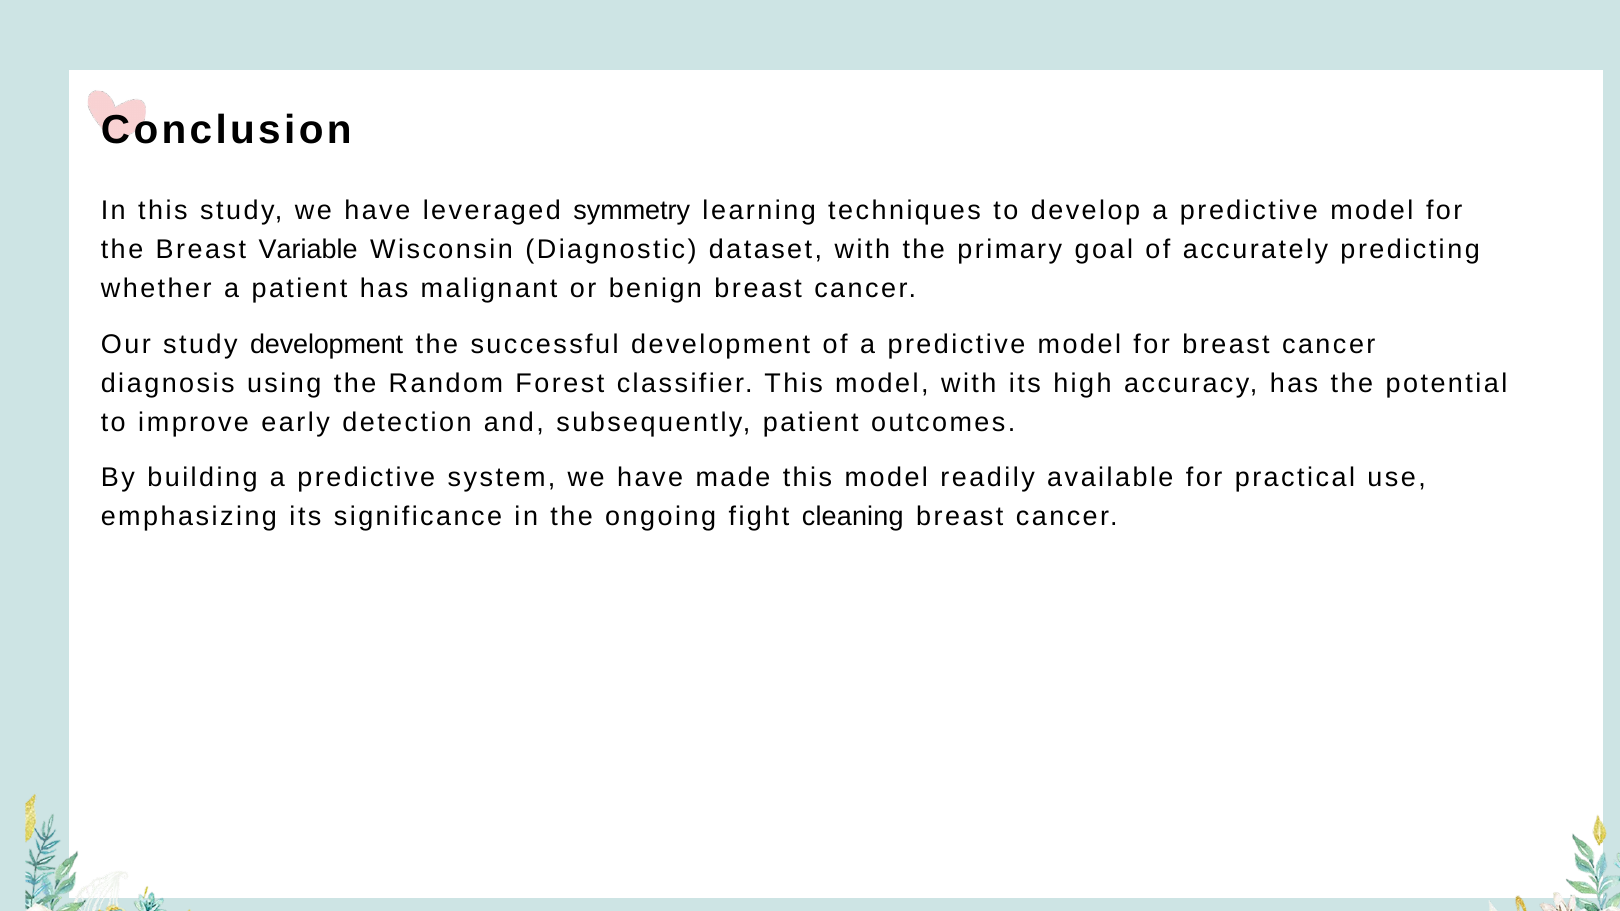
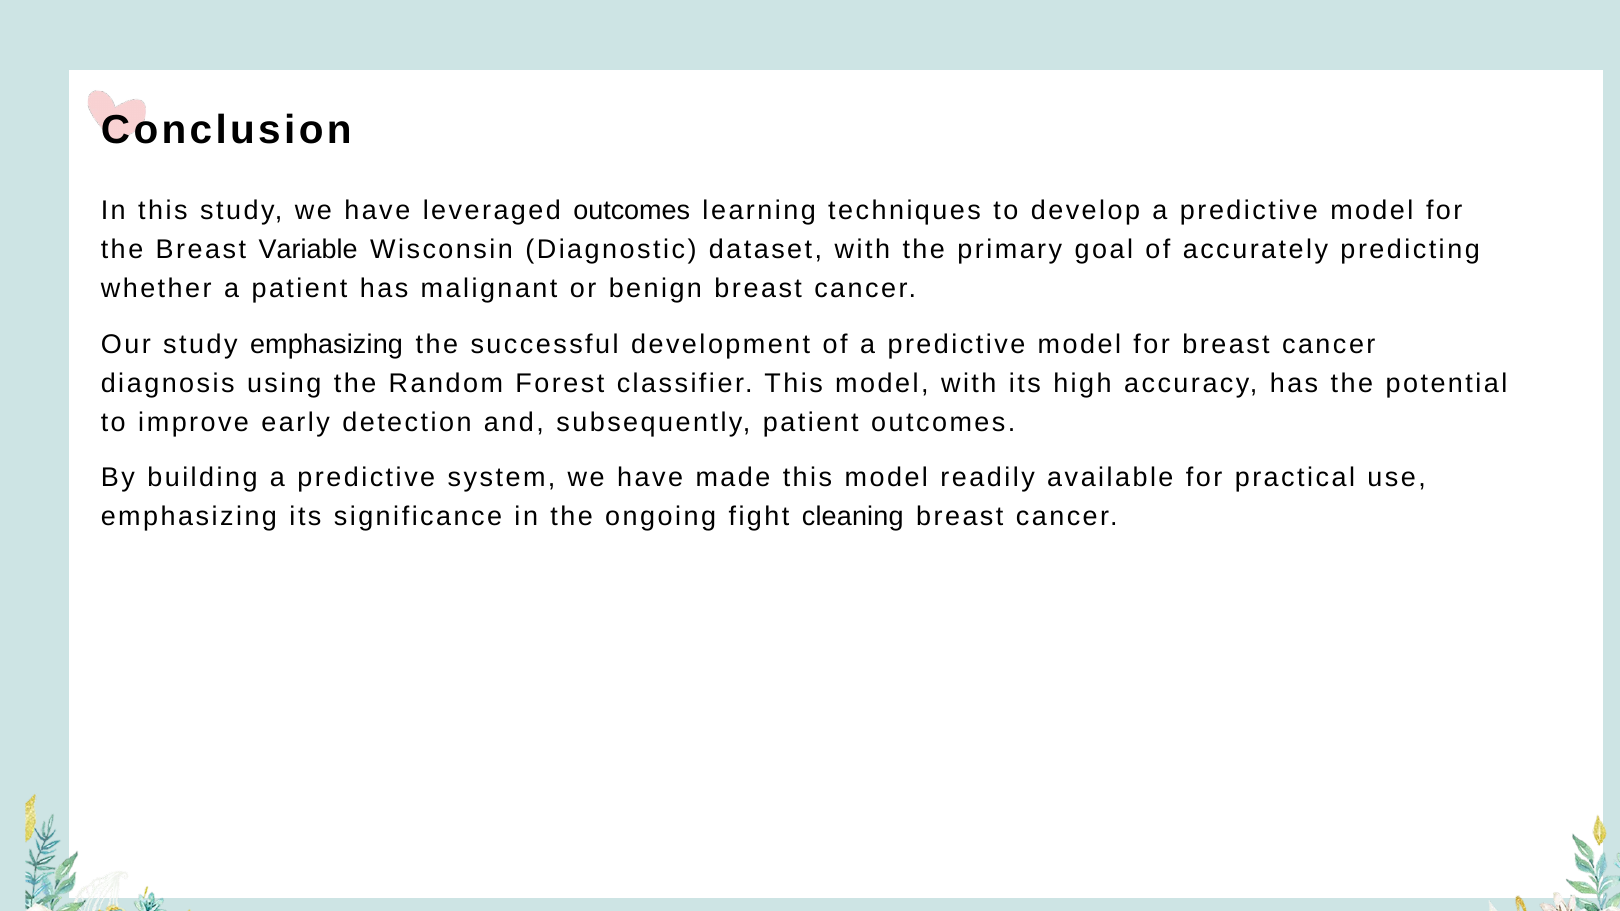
leveraged symmetry: symmetry -> outcomes
study development: development -> emphasizing
